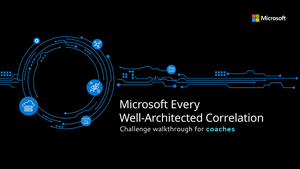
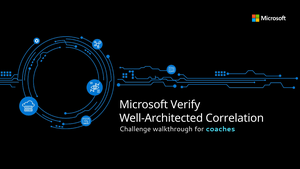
Every: Every -> Verify
